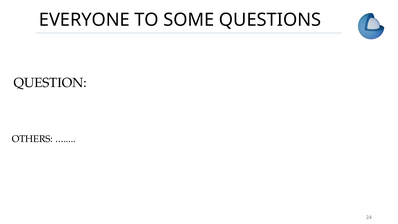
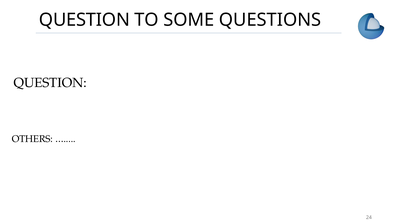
EVERYONE at (84, 20): EVERYONE -> QUESTION
